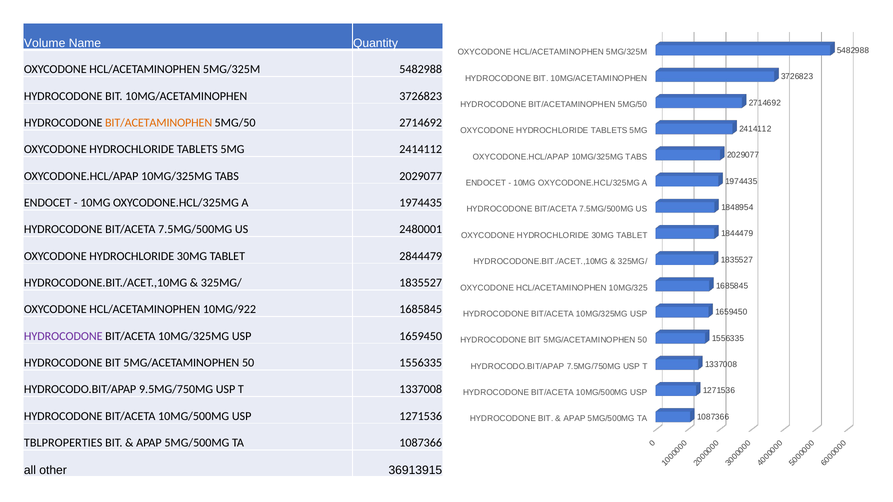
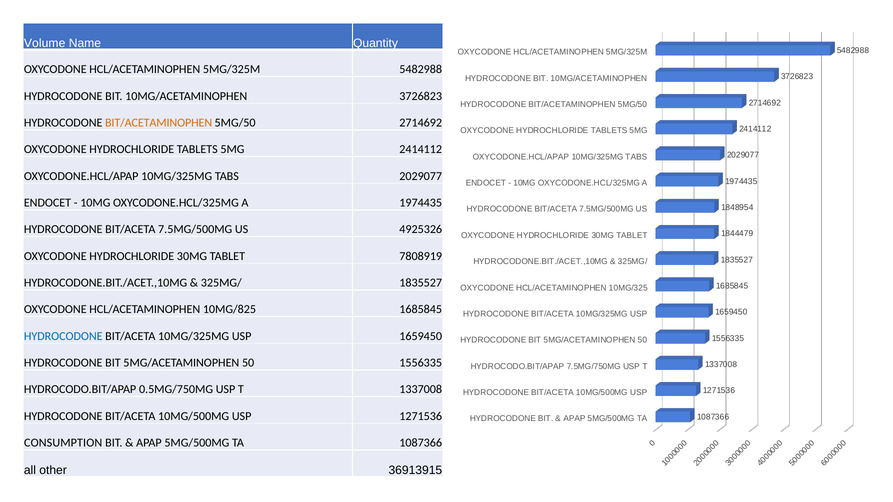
2480001: 2480001 -> 4925326
2844479: 2844479 -> 7808919
10MG/922: 10MG/922 -> 10MG/825
HYDROCODONE at (63, 336) colour: purple -> blue
9.5MG/750MG: 9.5MG/750MG -> 0.5MG/750MG
TBLPROPERTIES: TBLPROPERTIES -> CONSUMPTION
